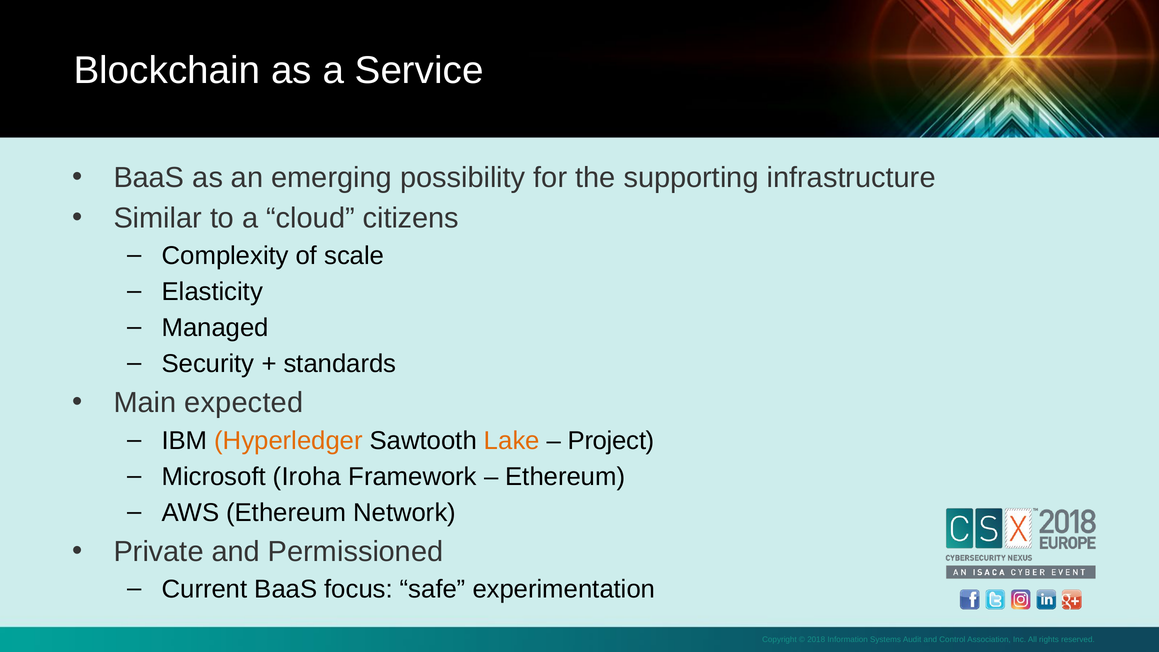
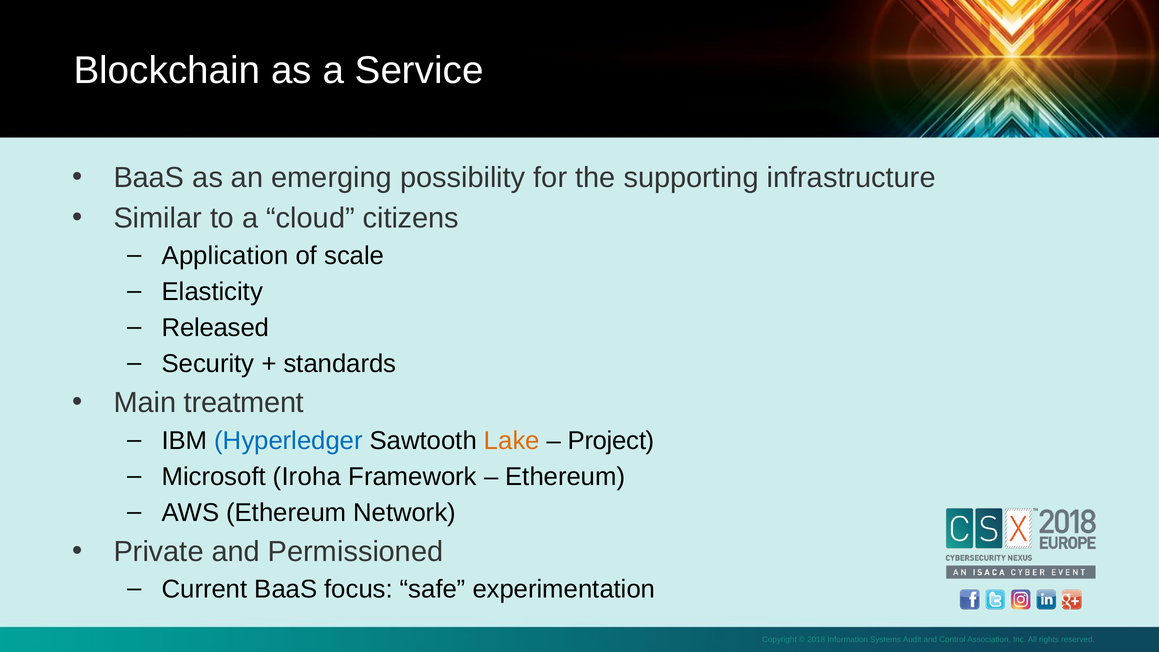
Complexity: Complexity -> Application
Managed: Managed -> Released
expected: expected -> treatment
Hyperledger colour: orange -> blue
